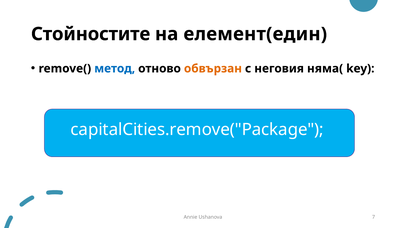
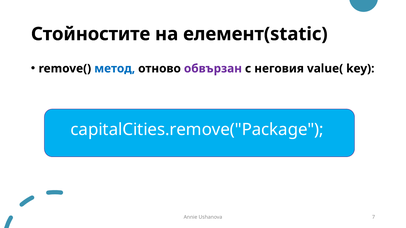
елемент(един: елемент(един -> елемент(static
обвързан colour: orange -> purple
няма(: няма( -> value(
